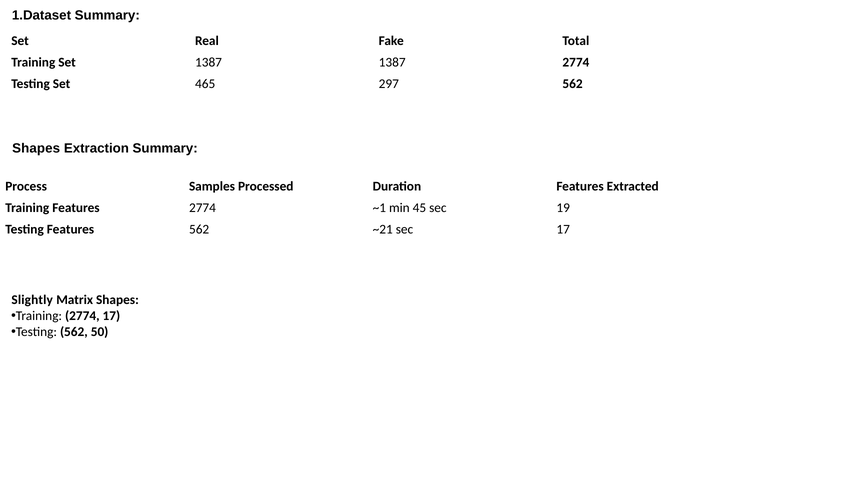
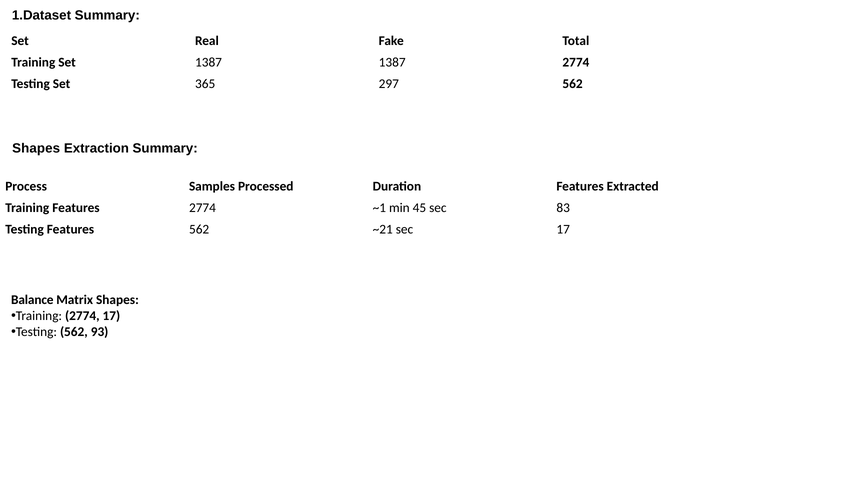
465: 465 -> 365
19: 19 -> 83
Slightly: Slightly -> Balance
50: 50 -> 93
